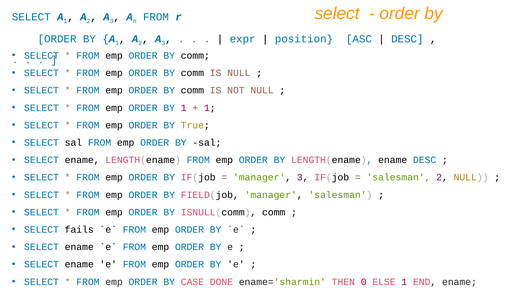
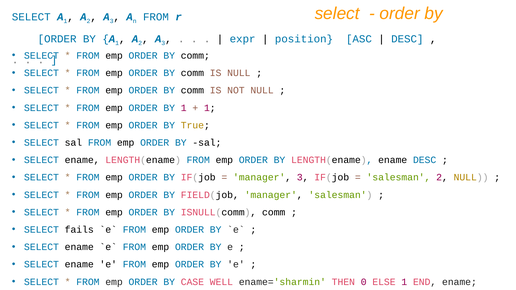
DONE: DONE -> WELL
